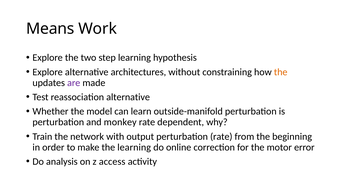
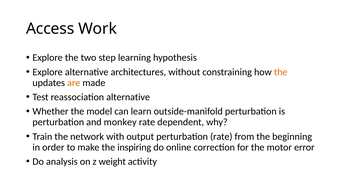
Means: Means -> Access
are colour: purple -> orange
the learning: learning -> inspiring
access: access -> weight
